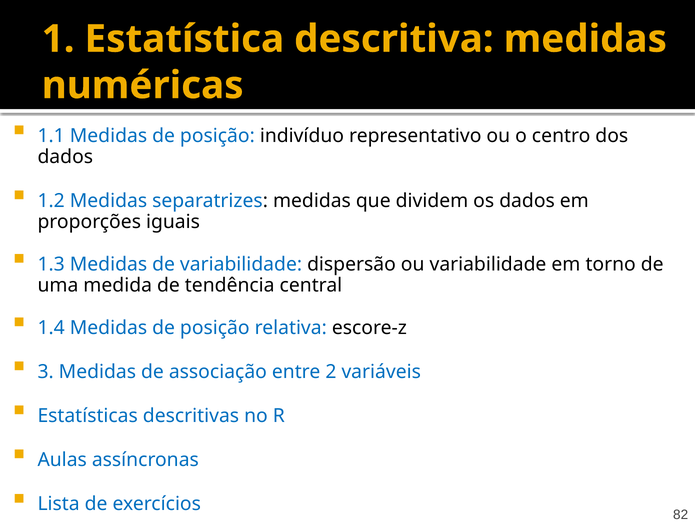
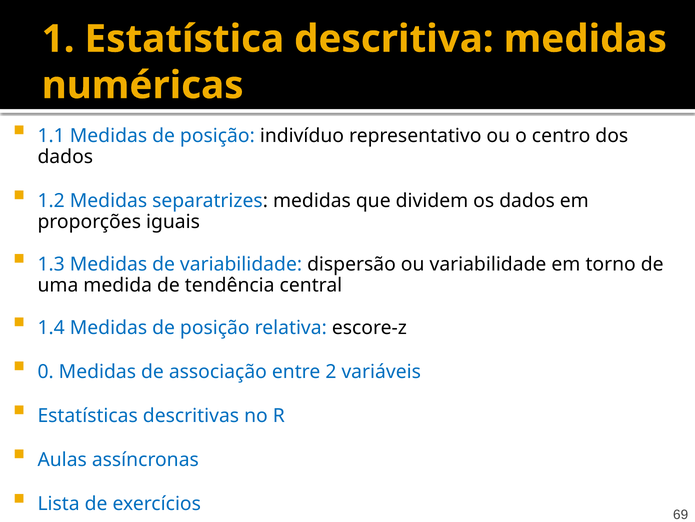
3: 3 -> 0
82: 82 -> 69
